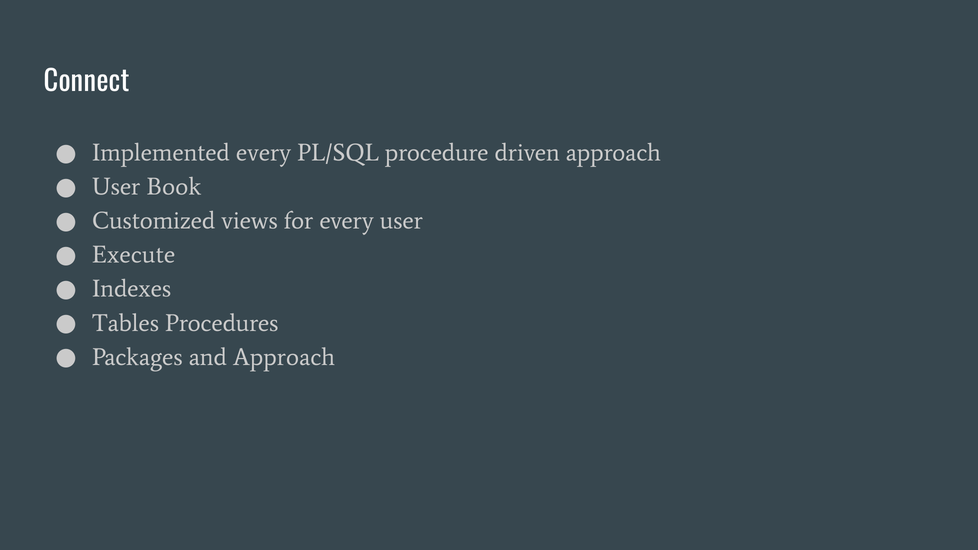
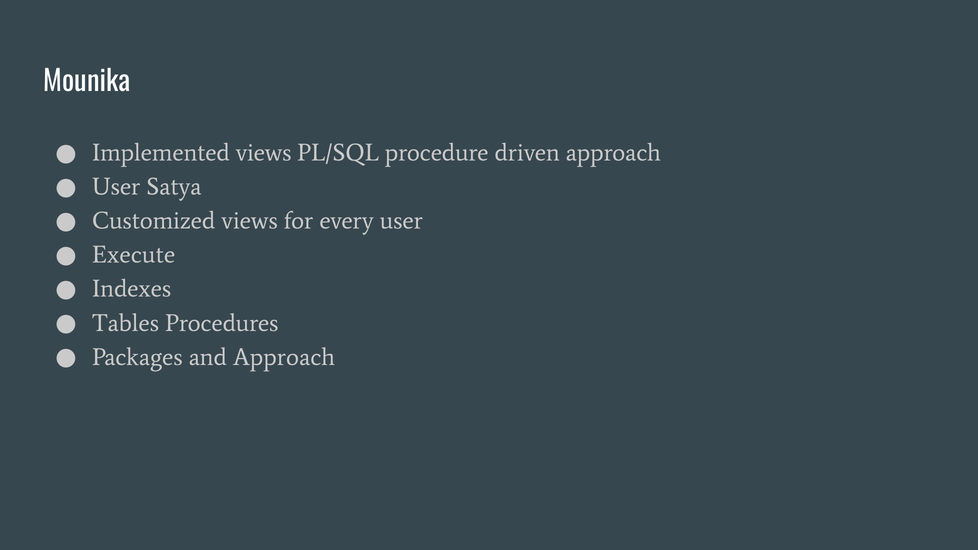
Connect: Connect -> Mounika
Implemented every: every -> views
Book: Book -> Satya
